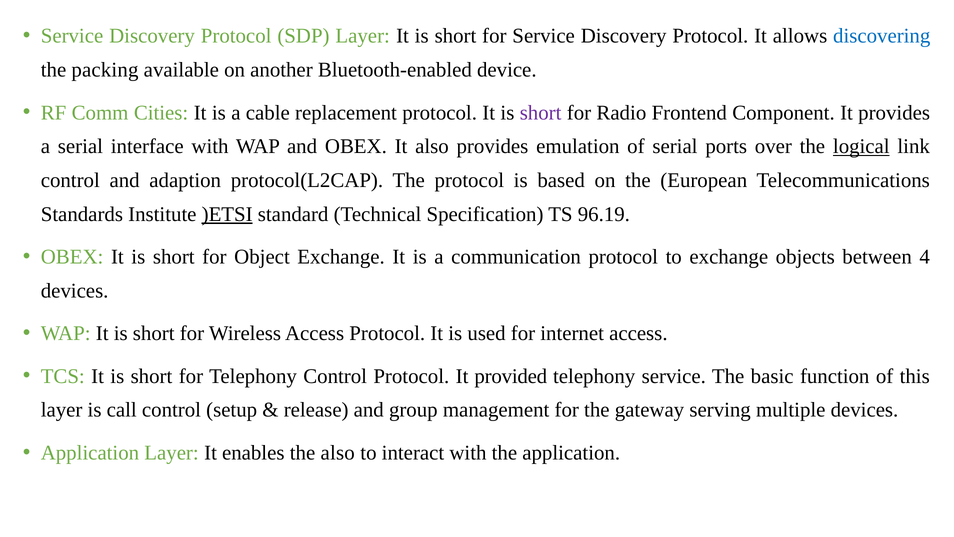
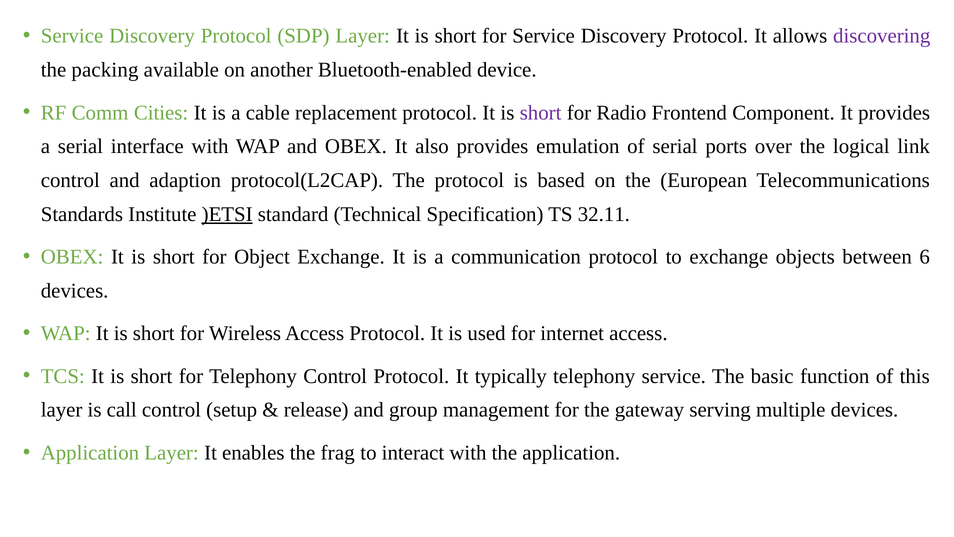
discovering colour: blue -> purple
logical underline: present -> none
96.19: 96.19 -> 32.11
4: 4 -> 6
provided: provided -> typically
the also: also -> frag
